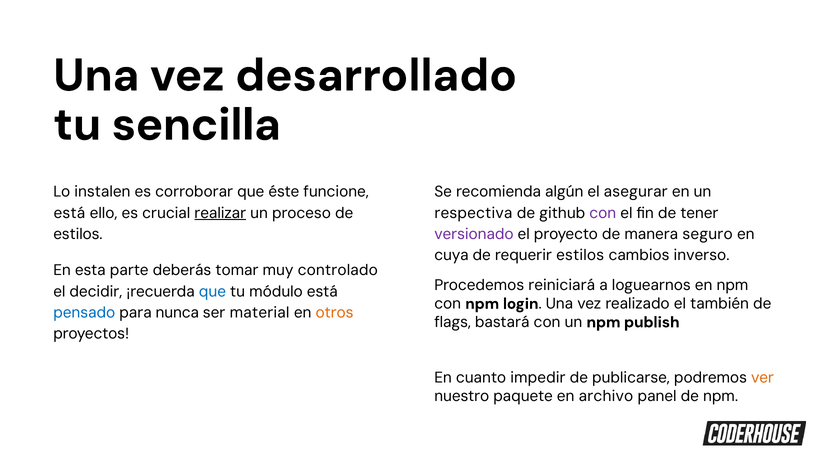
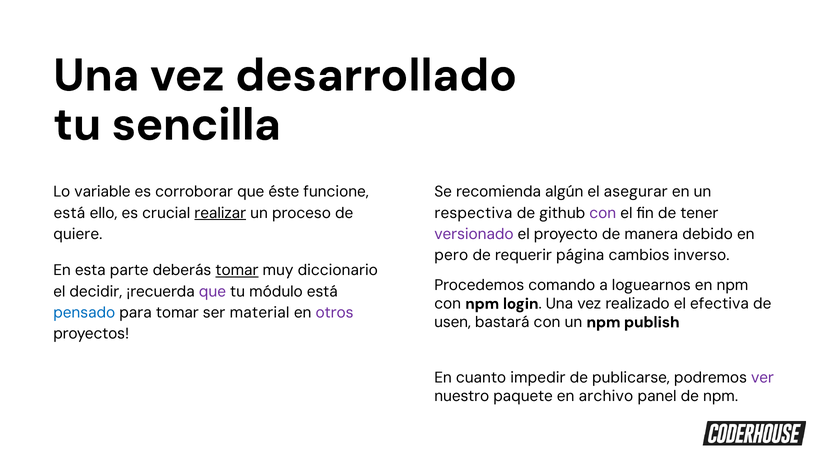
instalen: instalen -> variable
seguro: seguro -> debido
estilos at (78, 234): estilos -> quiere
cuya: cuya -> pero
requerir estilos: estilos -> página
tomar at (237, 270) underline: none -> present
controlado: controlado -> diccionario
reiniciará: reiniciará -> comando
que at (212, 292) colour: blue -> purple
también: también -> efectiva
para nunca: nunca -> tomar
otros colour: orange -> purple
flags: flags -> usen
ver colour: orange -> purple
